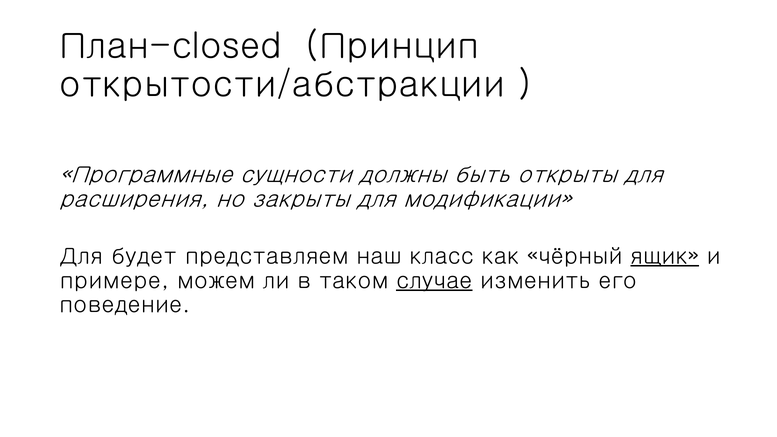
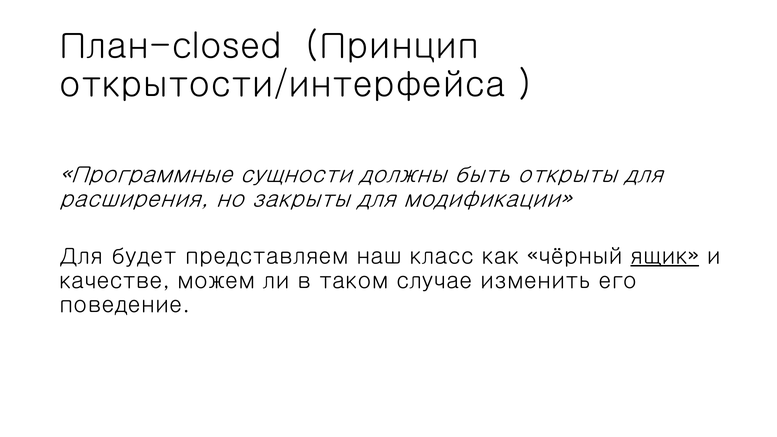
открытости/абстракции: открытости/абстракции -> открытости/интерфейса
примере: примере -> качестве
случае underline: present -> none
